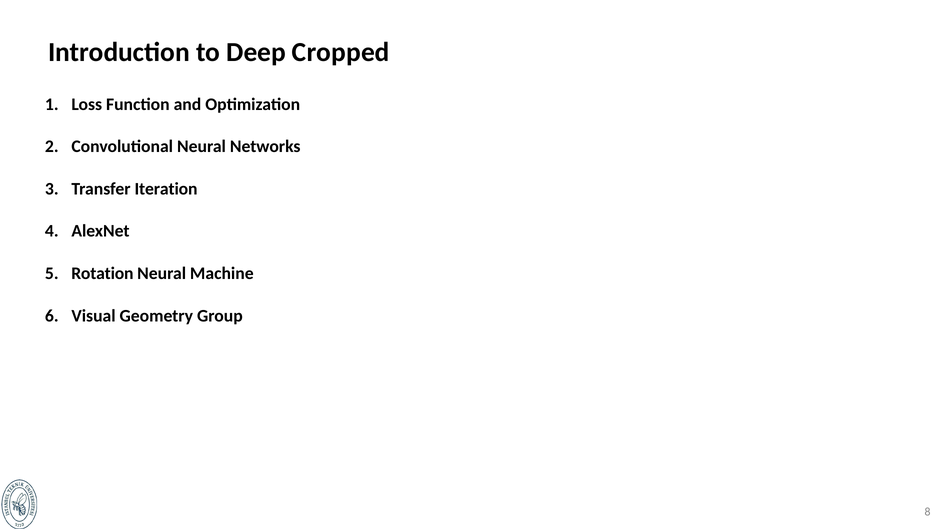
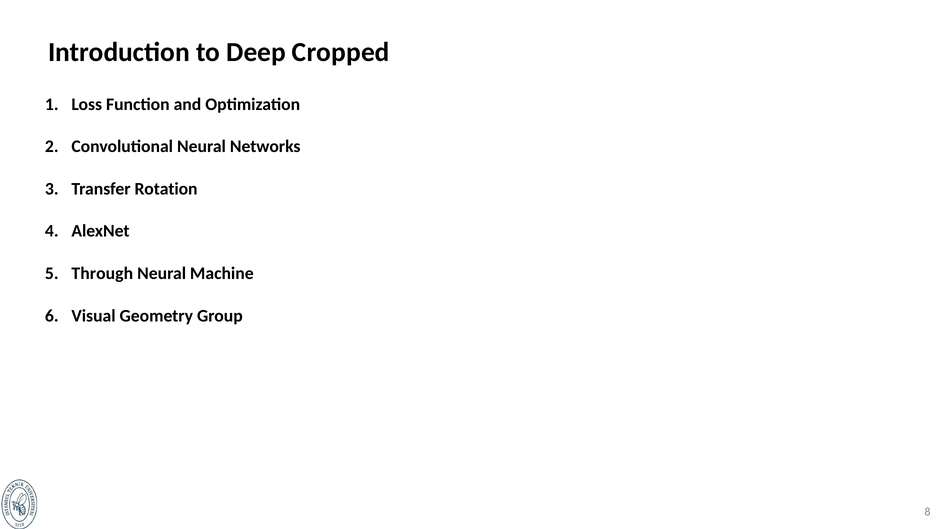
Iteration: Iteration -> Rotation
Rotation: Rotation -> Through
